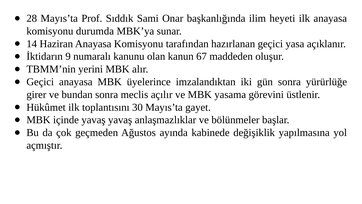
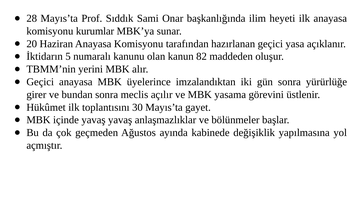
durumda: durumda -> kurumlar
14: 14 -> 20
9: 9 -> 5
67: 67 -> 82
